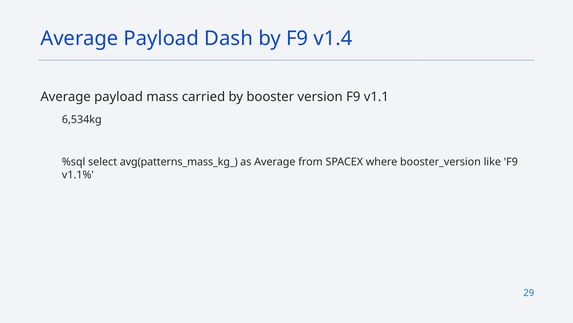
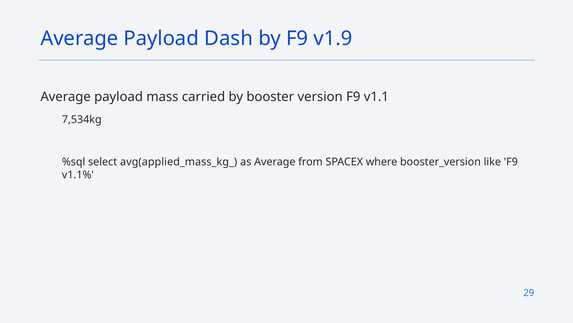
v1.4: v1.4 -> v1.9
6,534kg: 6,534kg -> 7,534kg
avg(patterns_mass_kg_: avg(patterns_mass_kg_ -> avg(applied_mass_kg_
